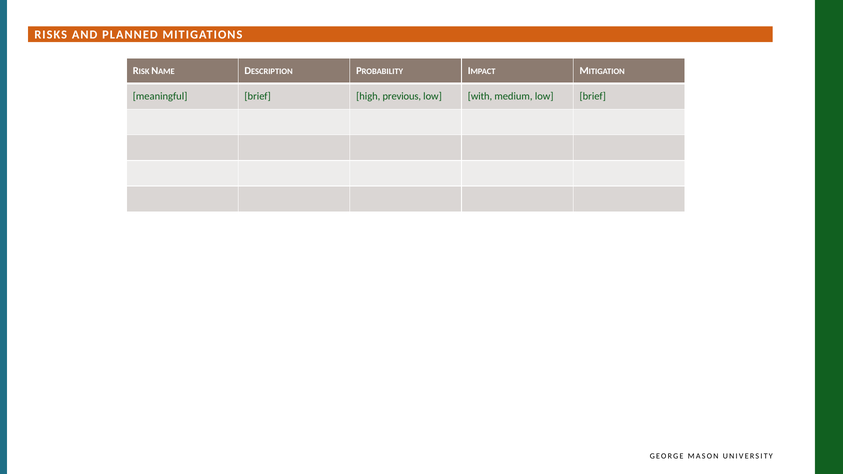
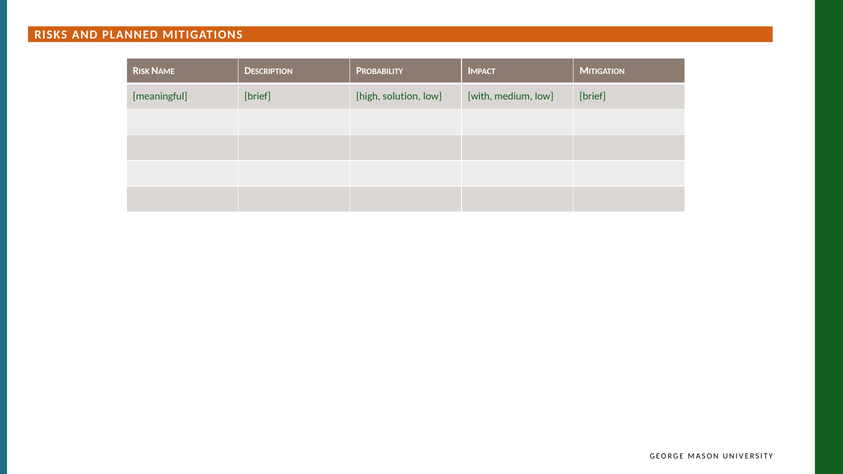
previous: previous -> solution
